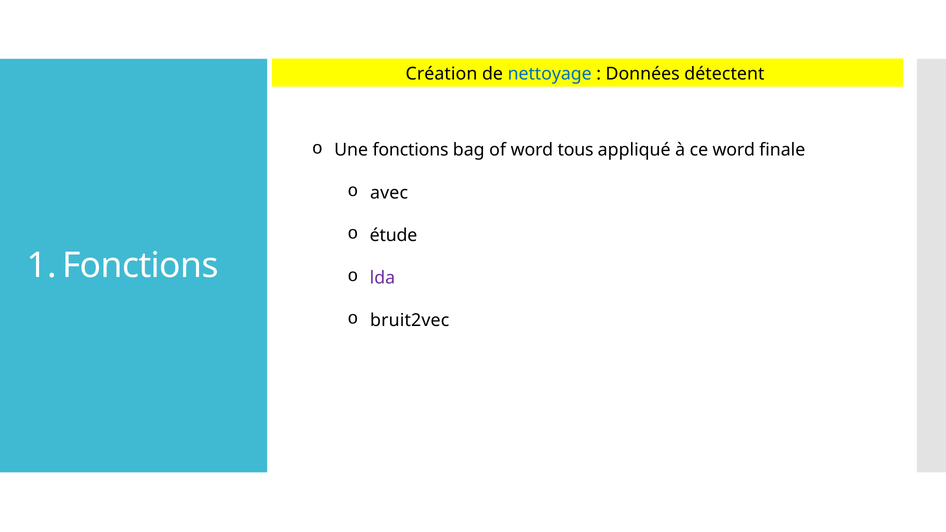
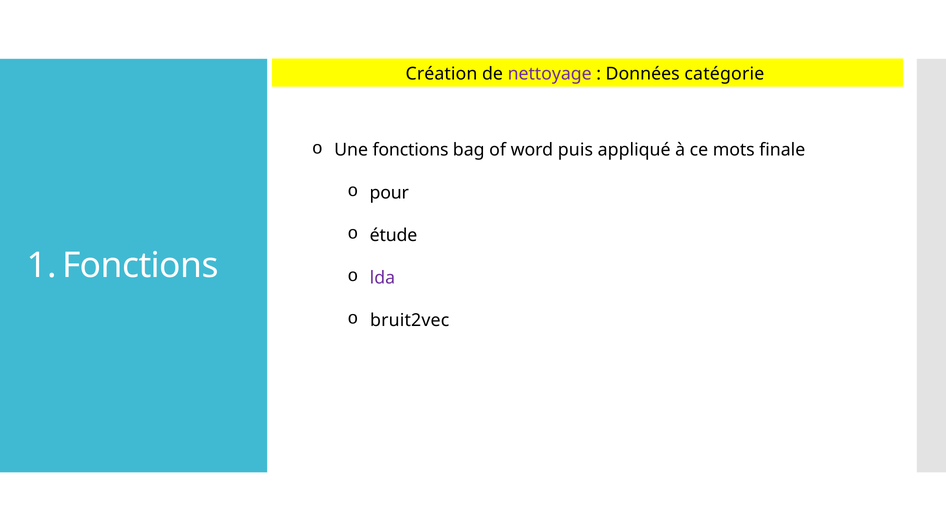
nettoyage colour: blue -> purple
détectent: détectent -> catégorie
tous: tous -> puis
ce word: word -> mots
avec: avec -> pour
